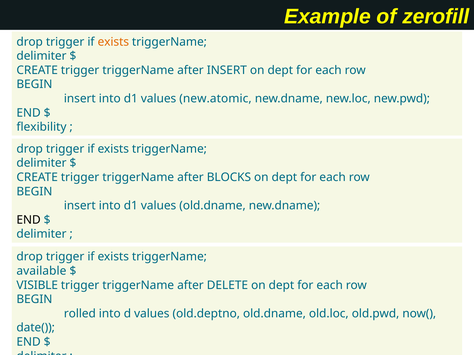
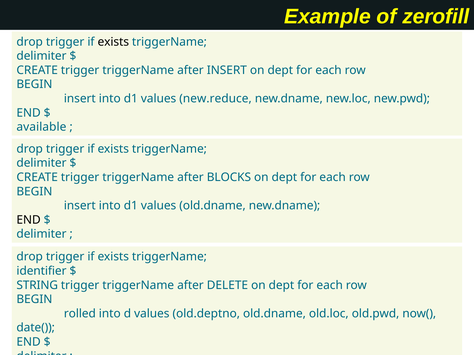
exists at (113, 42) colour: orange -> black
new.atomic: new.atomic -> new.reduce
flexibility: flexibility -> available
available: available -> identifier
VISIBLE: VISIBLE -> STRING
